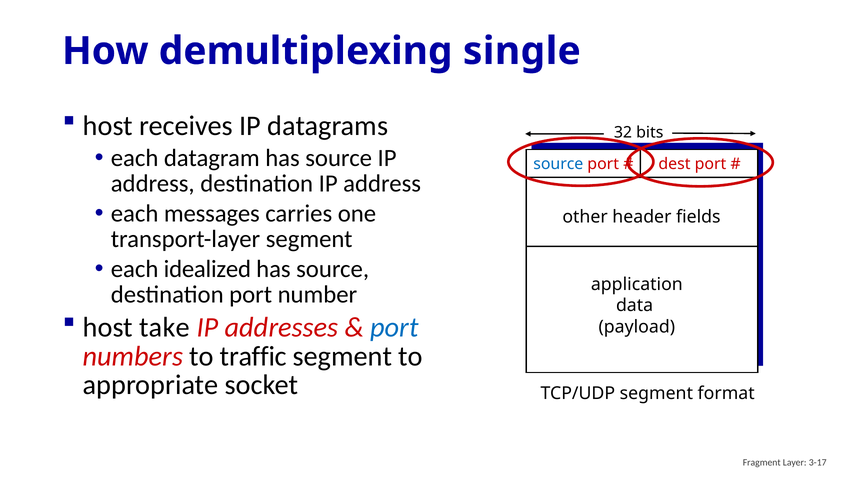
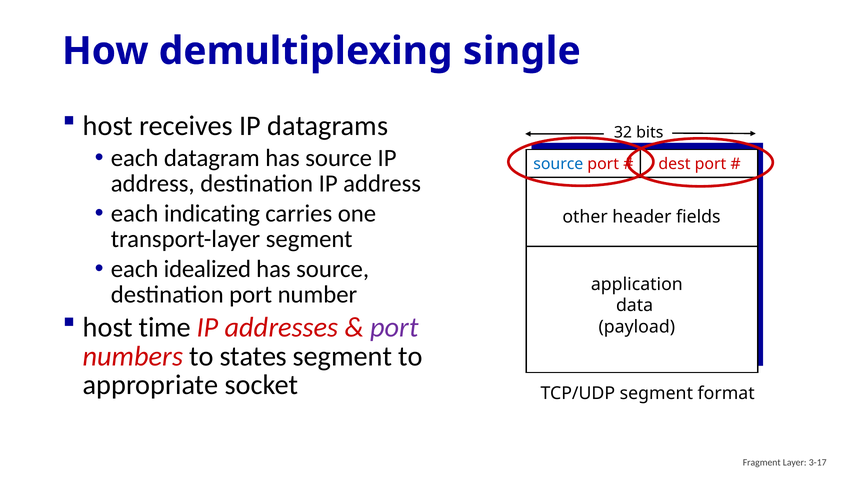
messages: messages -> indicating
take: take -> time
port at (395, 327) colour: blue -> purple
traffic: traffic -> states
